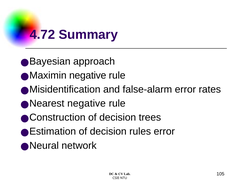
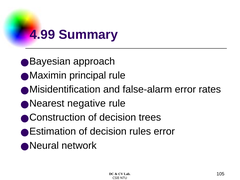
4.72: 4.72 -> 4.99
Maximin negative: negative -> principal
